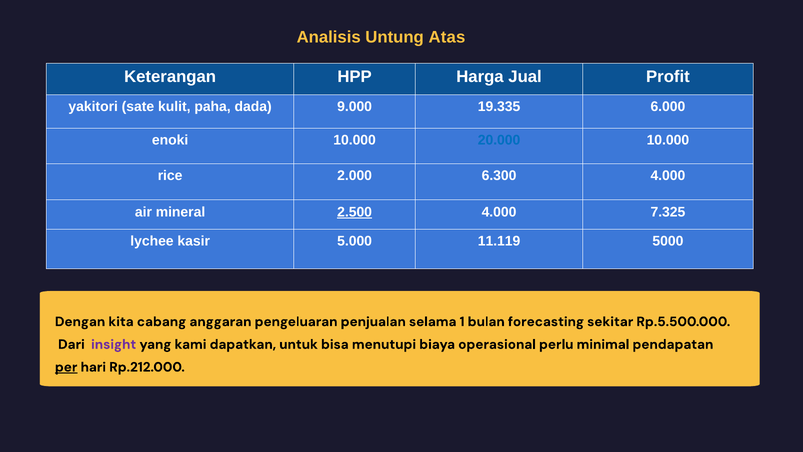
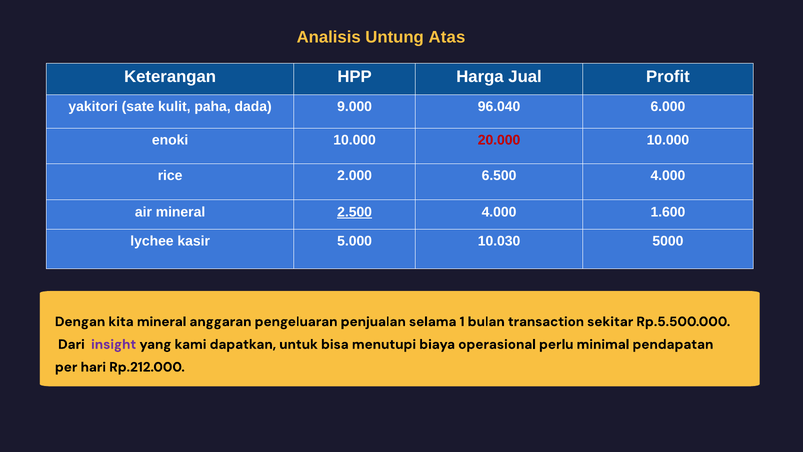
19.335: 19.335 -> 96.040
20.000 colour: blue -> red
6.300: 6.300 -> 6.500
7.325: 7.325 -> 1.600
11.119: 11.119 -> 10.030
kita cabang: cabang -> mineral
forecasting: forecasting -> transaction
per underline: present -> none
